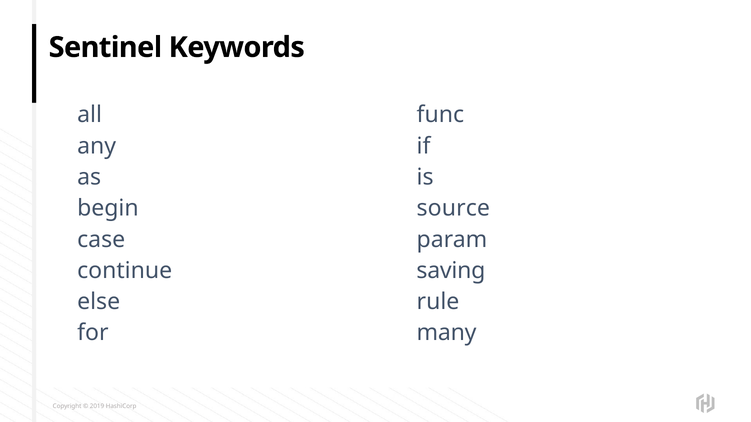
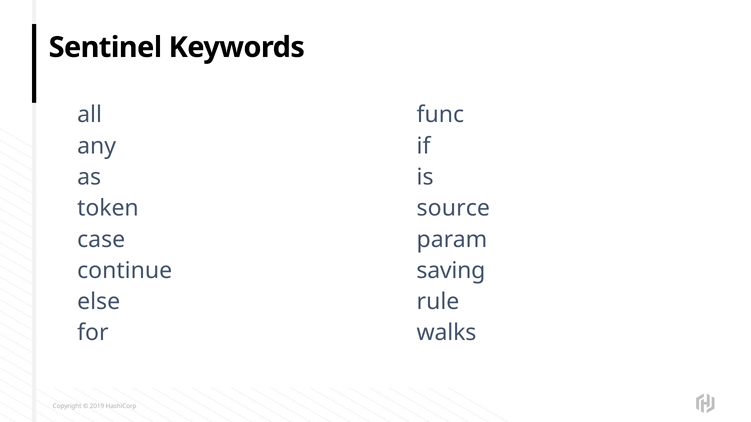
begin: begin -> token
many: many -> walks
